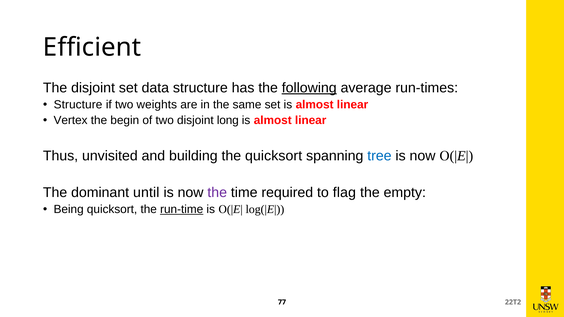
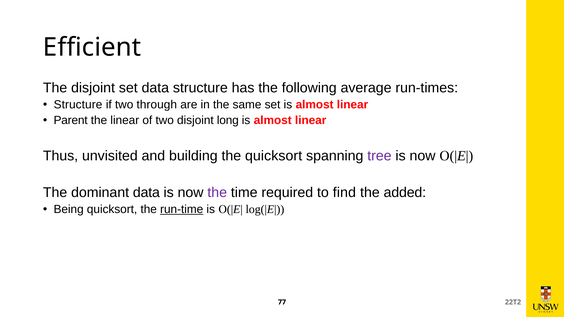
following underline: present -> none
weights: weights -> through
Vertex: Vertex -> Parent
the begin: begin -> linear
tree colour: blue -> purple
dominant until: until -> data
flag: flag -> find
empty: empty -> added
